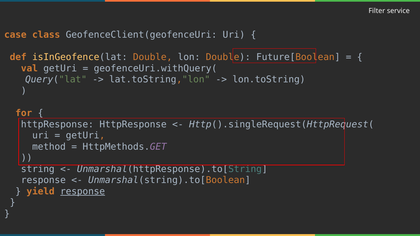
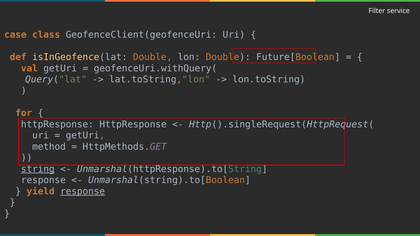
string underline: none -> present
